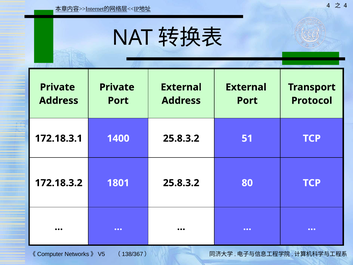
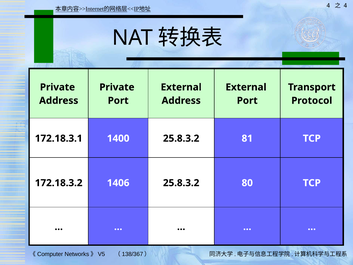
51: 51 -> 81
1801: 1801 -> 1406
